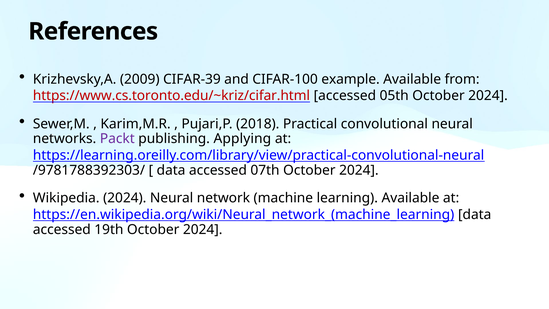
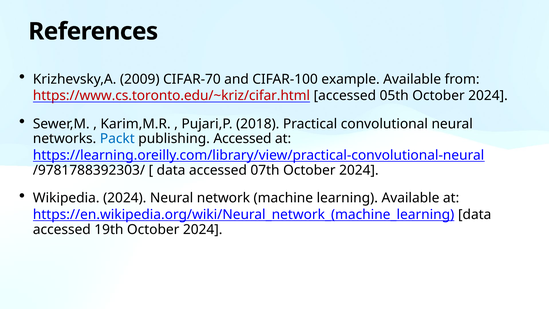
CIFAR-39: CIFAR-39 -> CIFAR-70
Packt colour: purple -> blue
publishing Applying: Applying -> Accessed
